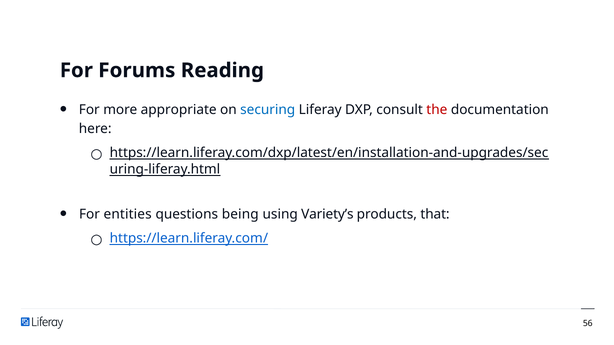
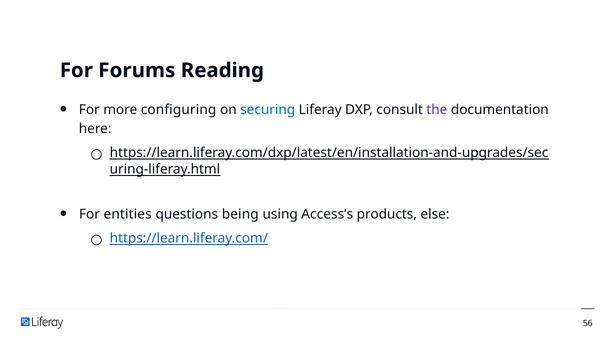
appropriate: appropriate -> configuring
the colour: red -> purple
Variety’s: Variety’s -> Access’s
that: that -> else
